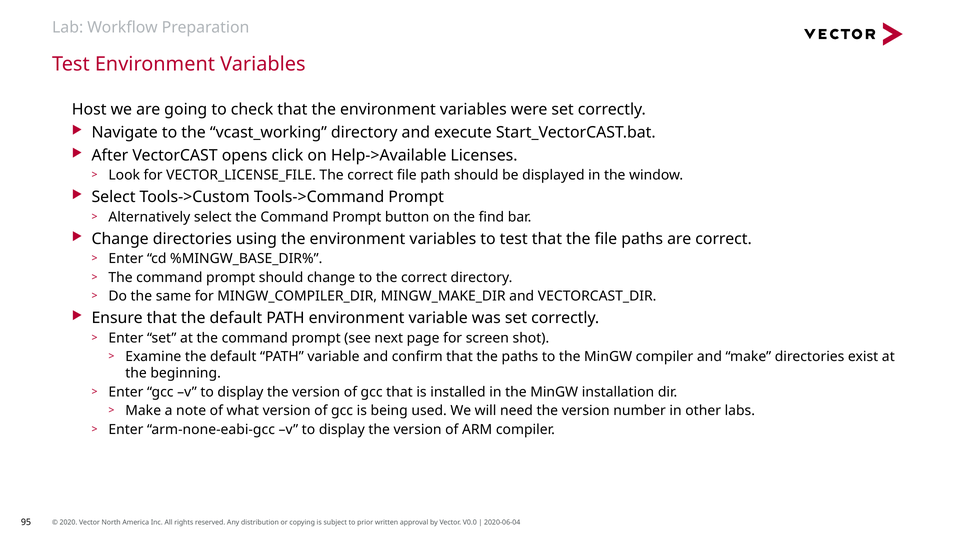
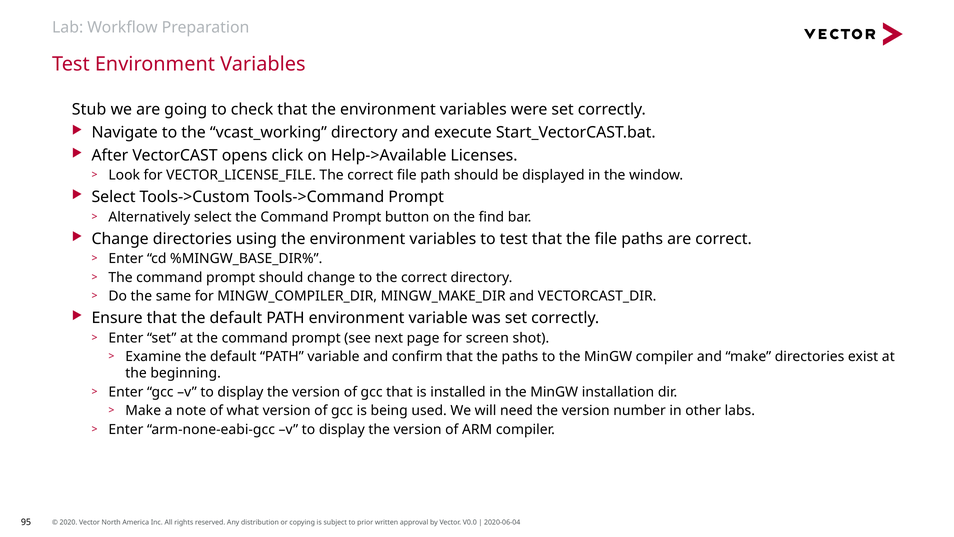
Host: Host -> Stub
